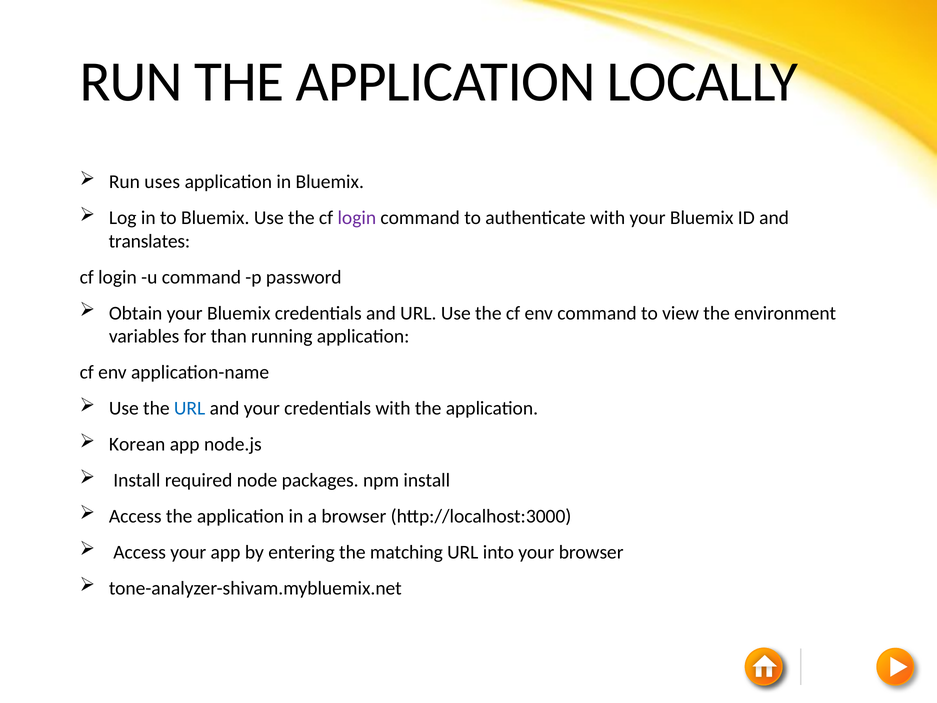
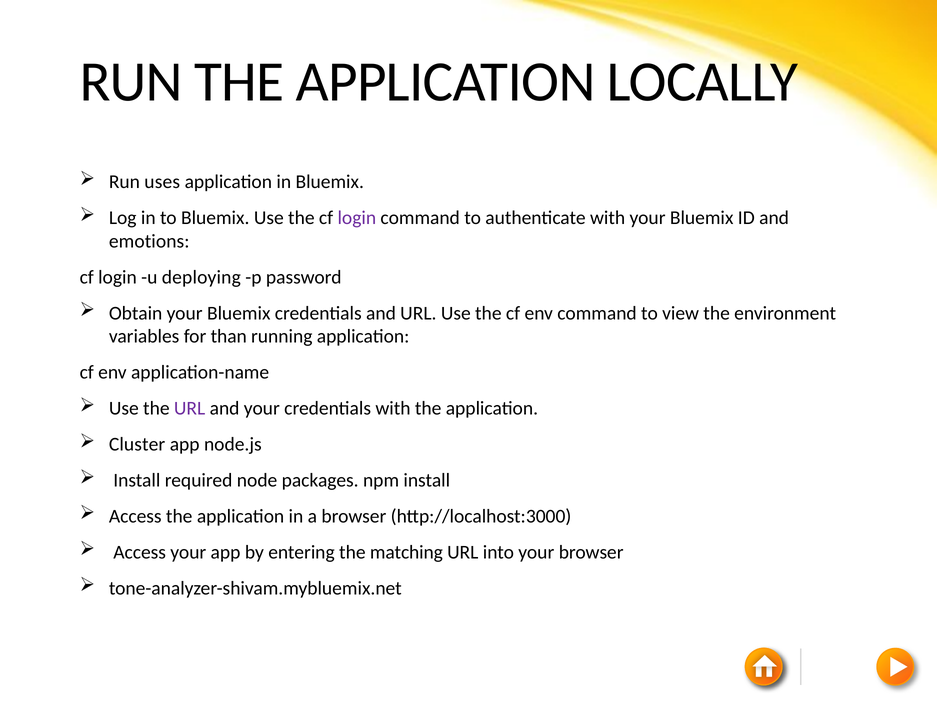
translates: translates -> emotions
u command: command -> deploying
URL at (190, 408) colour: blue -> purple
Korean: Korean -> Cluster
